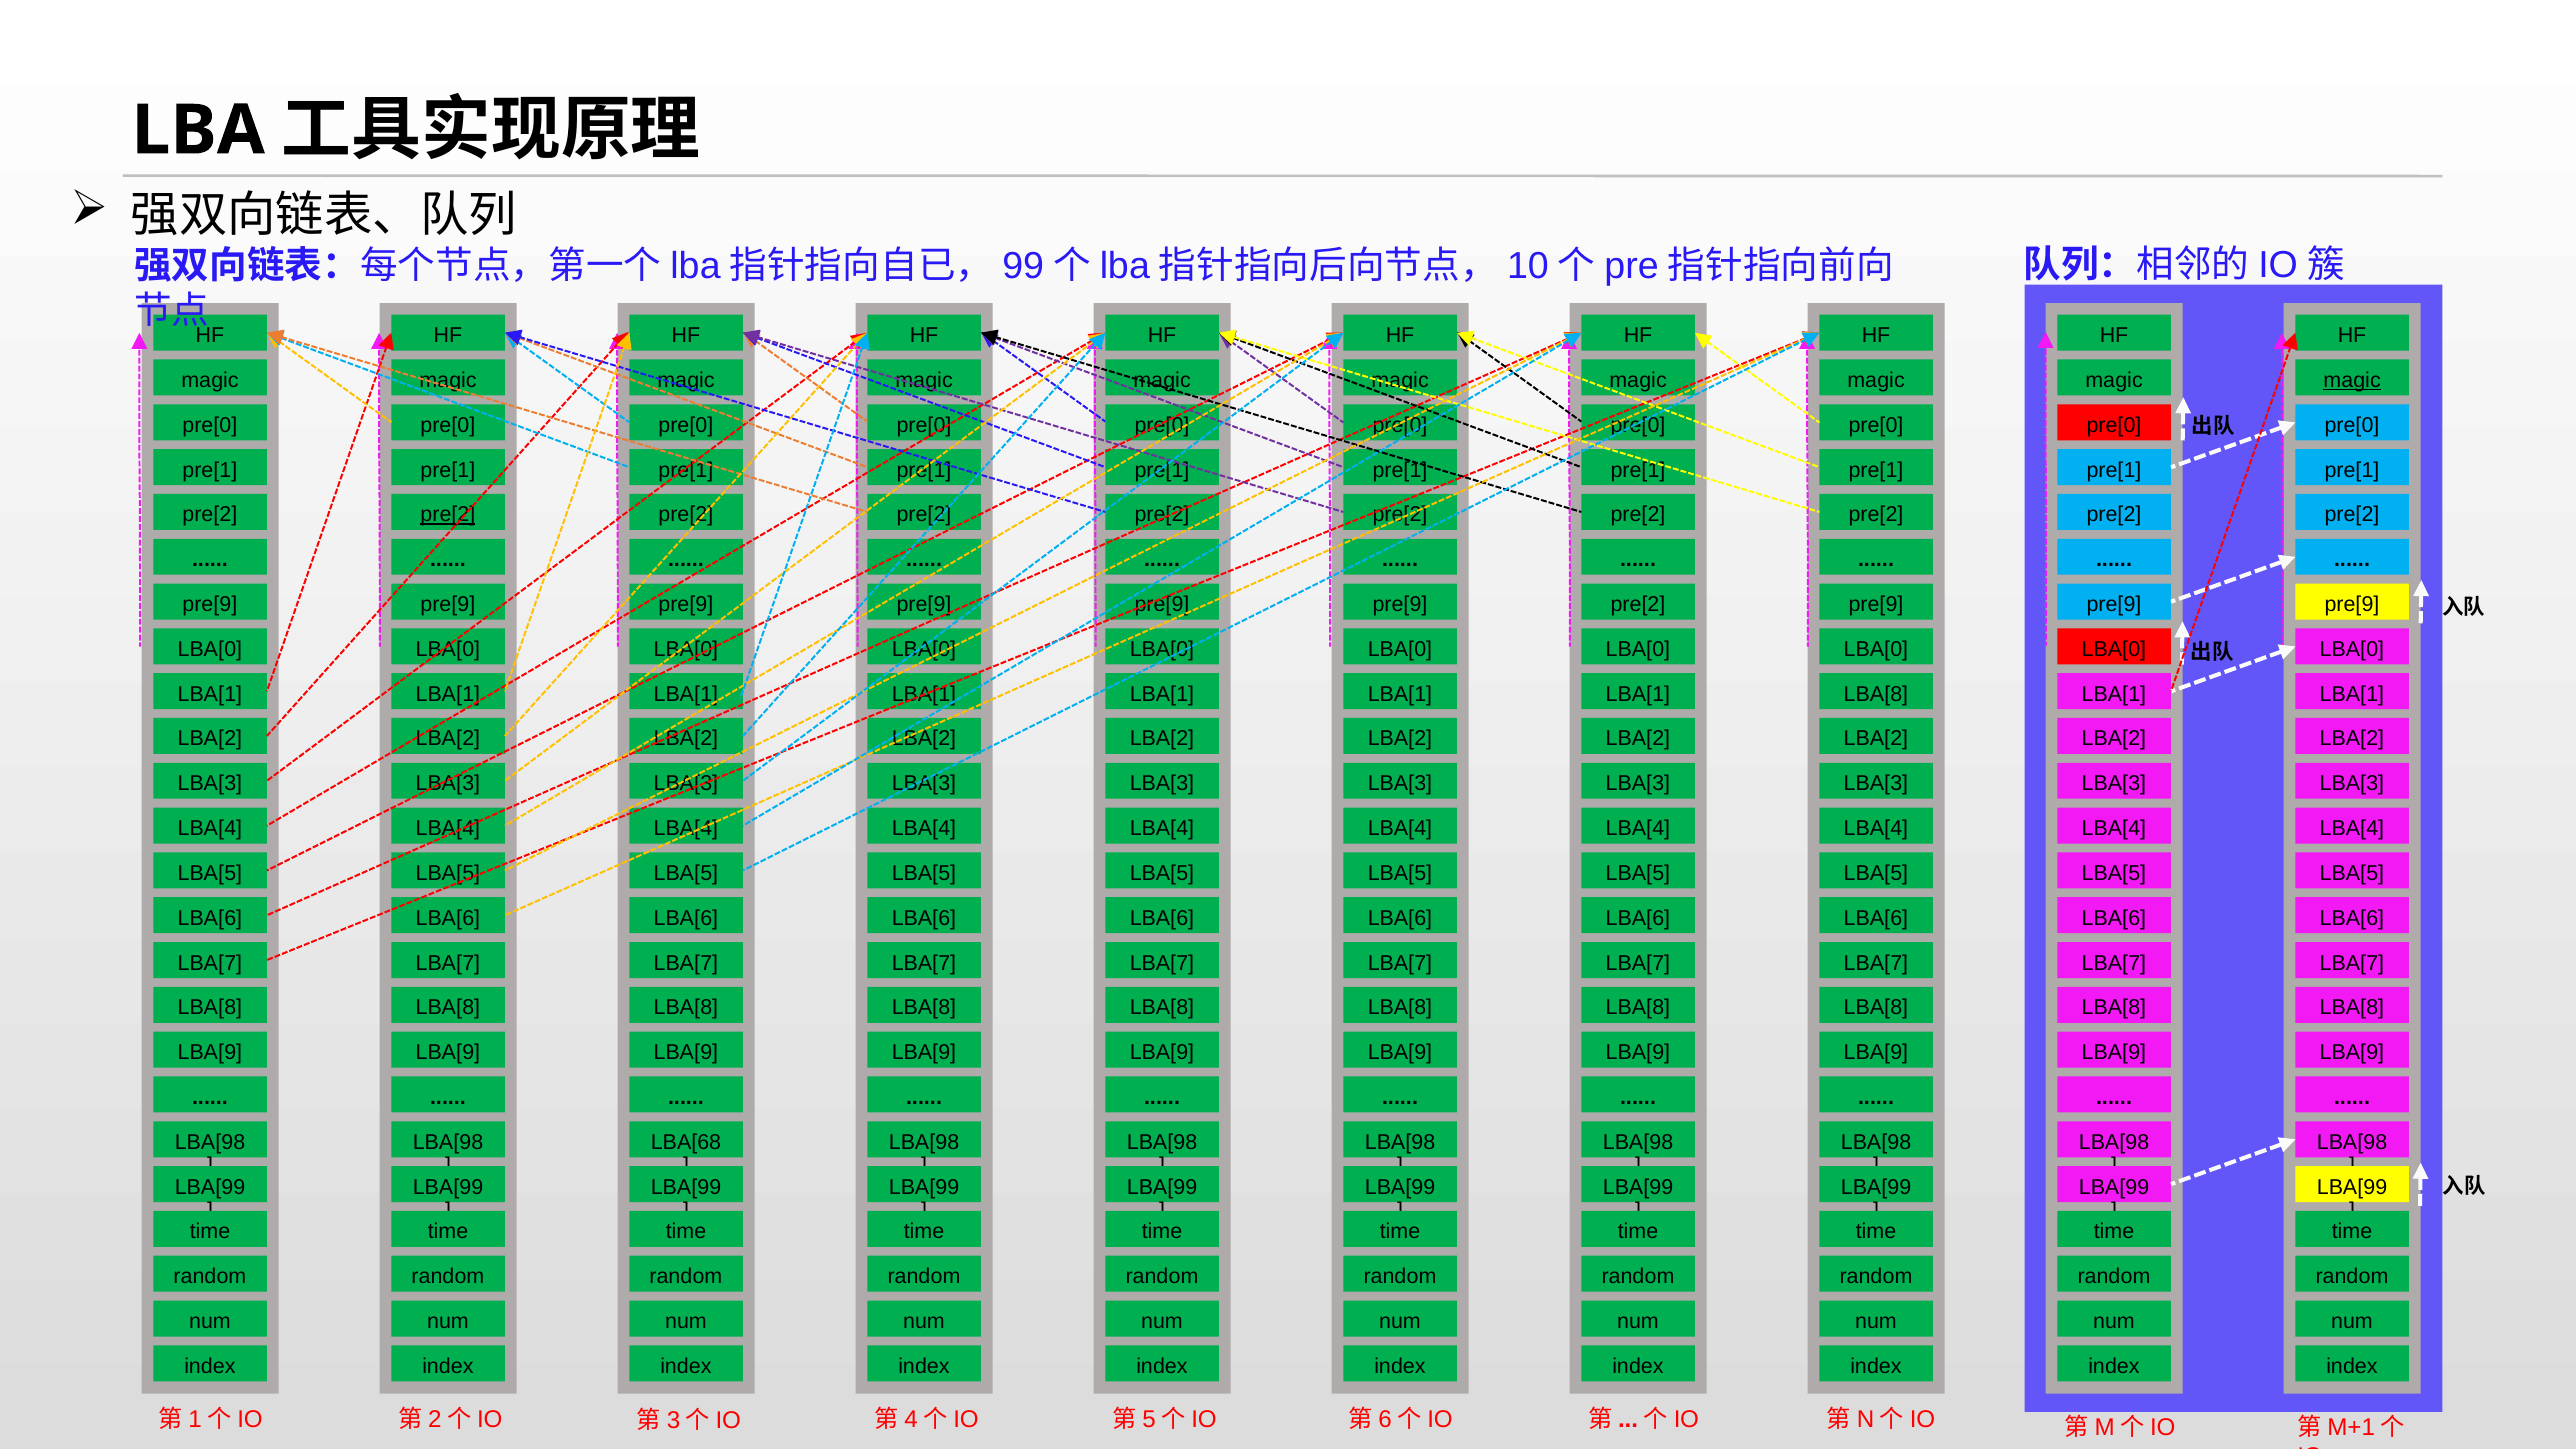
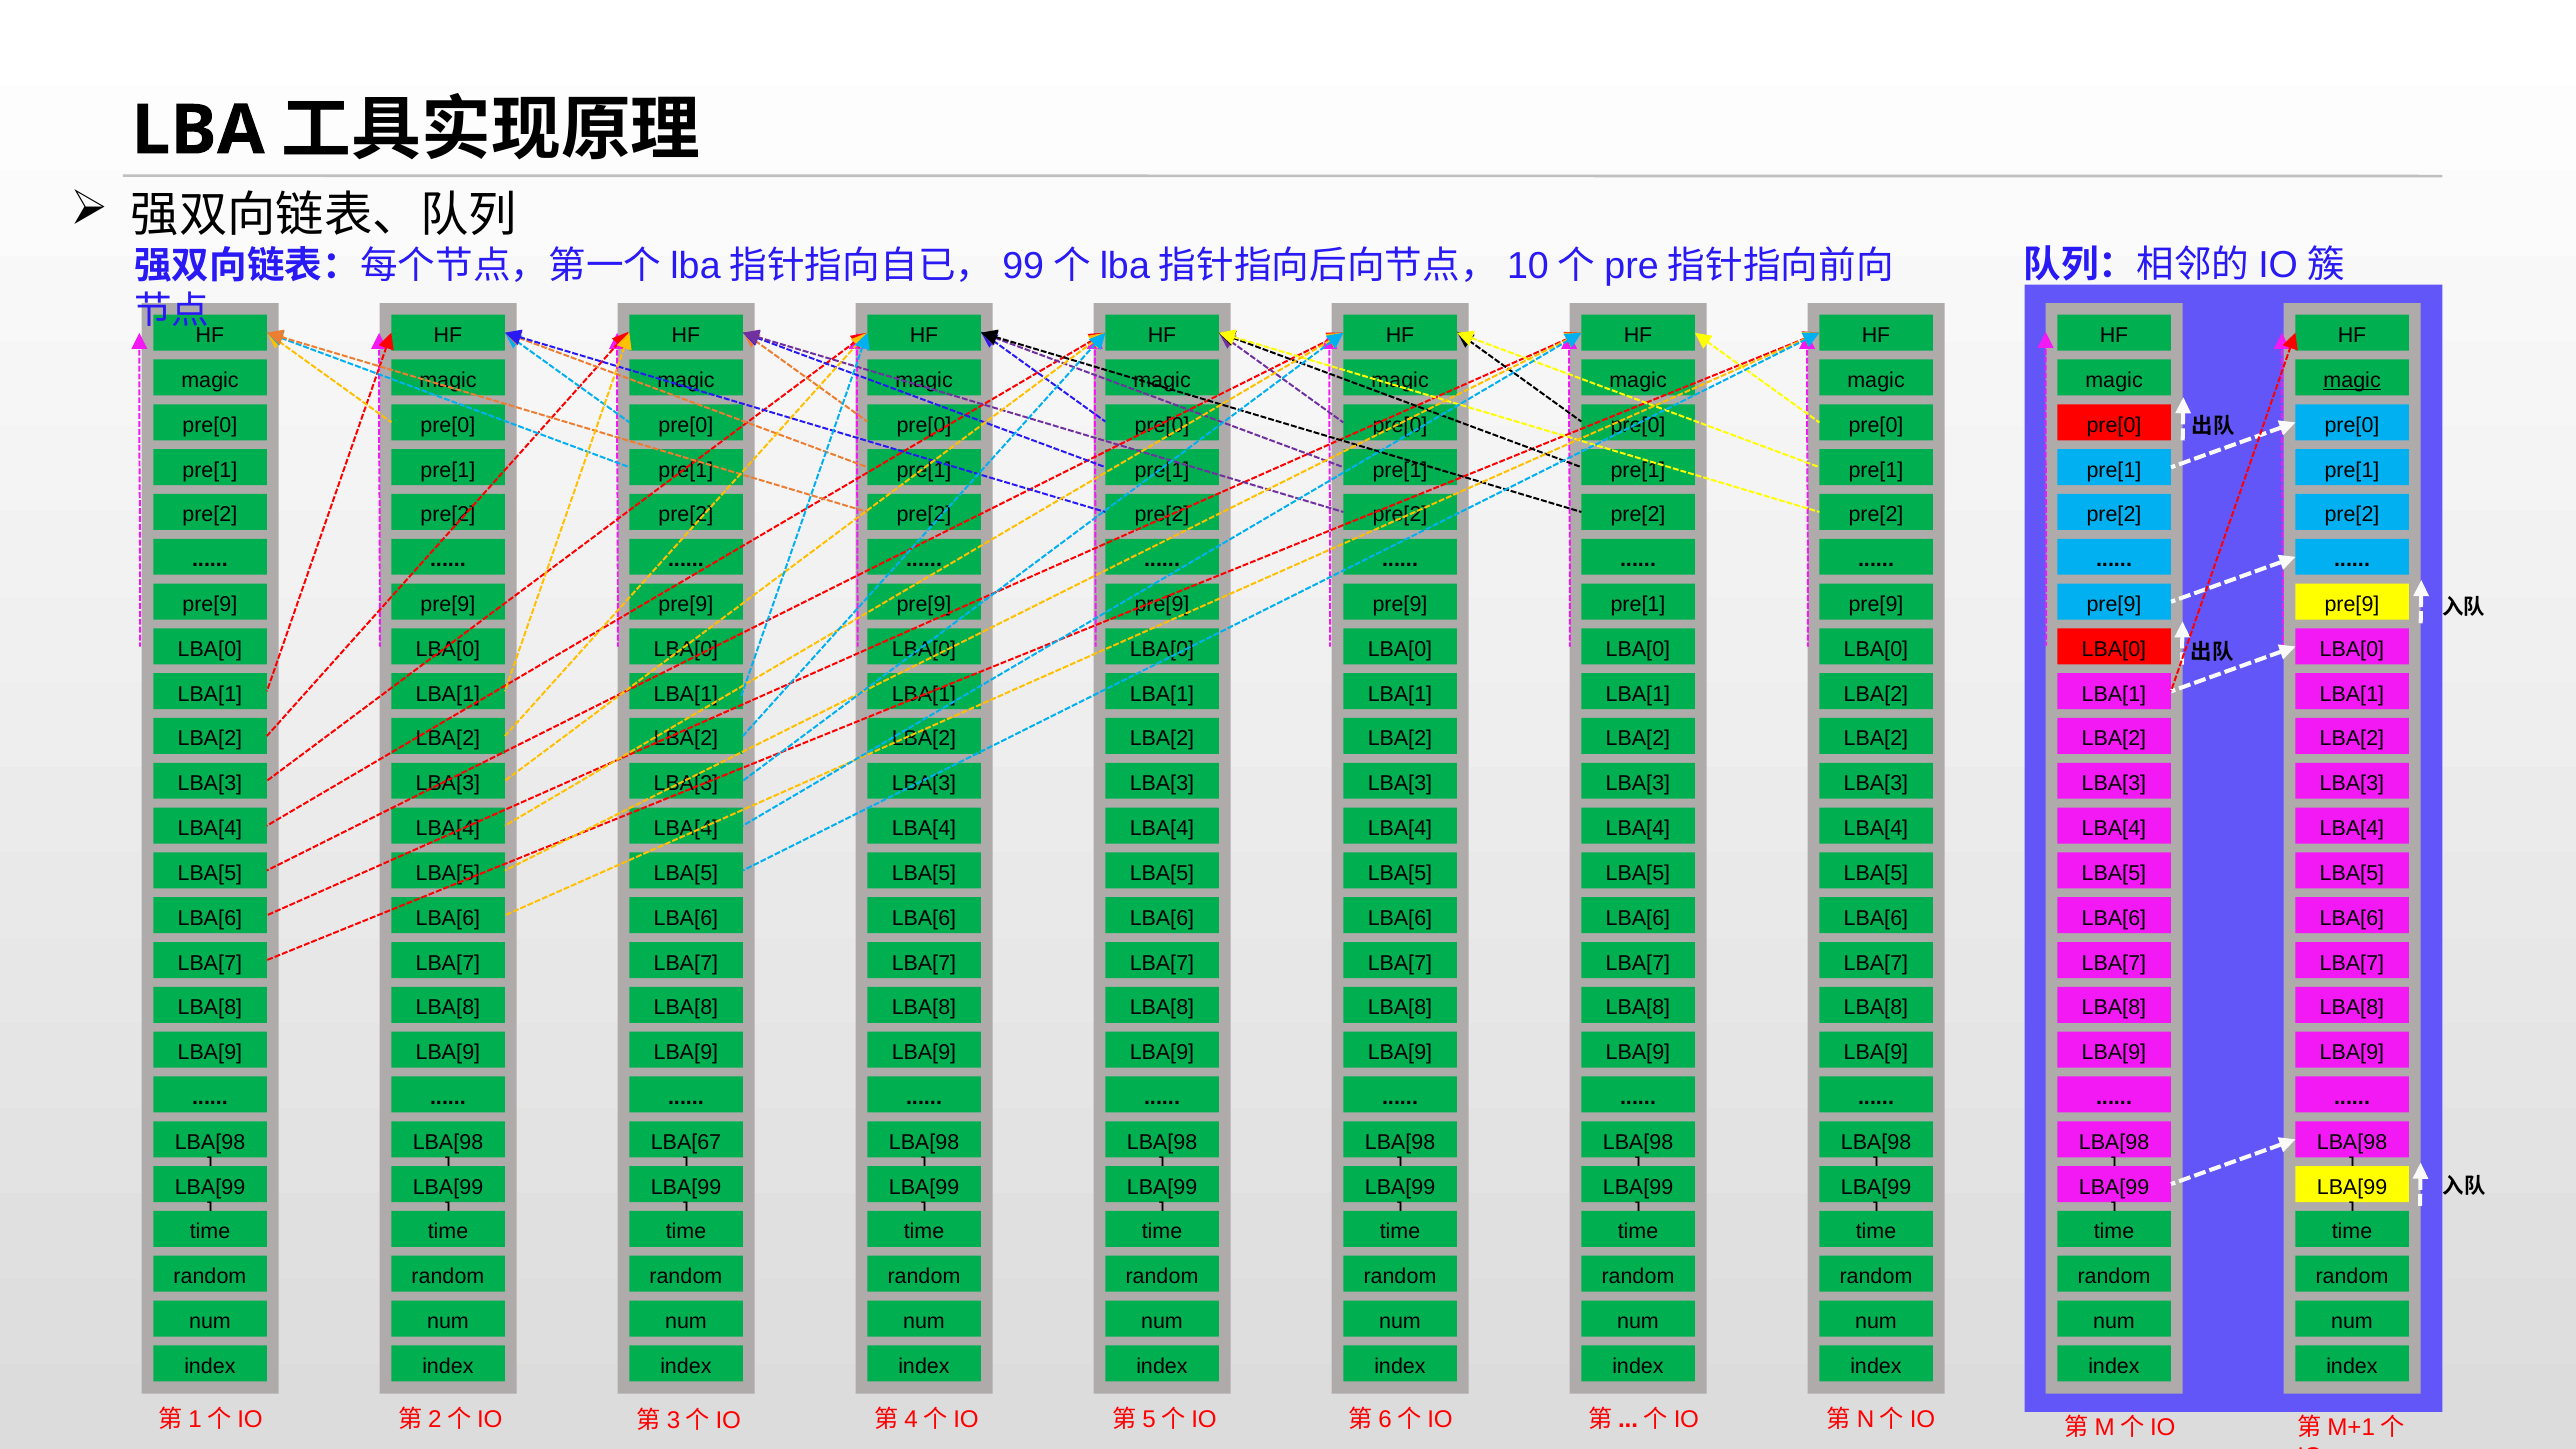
pre[2 at (448, 515) underline: present -> none
pre[2 at (1638, 604): pre[2 -> pre[1
LBA[8 at (1876, 694): LBA[8 -> LBA[2
LBA[68: LBA[68 -> LBA[67
